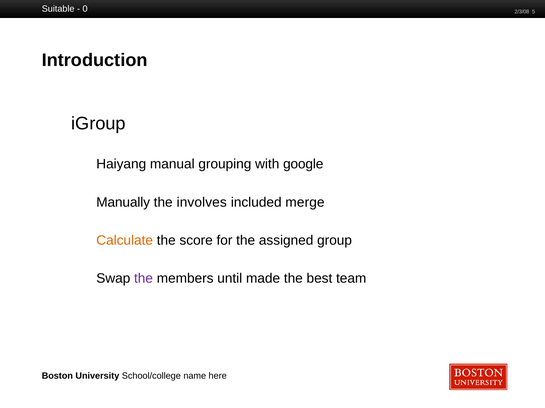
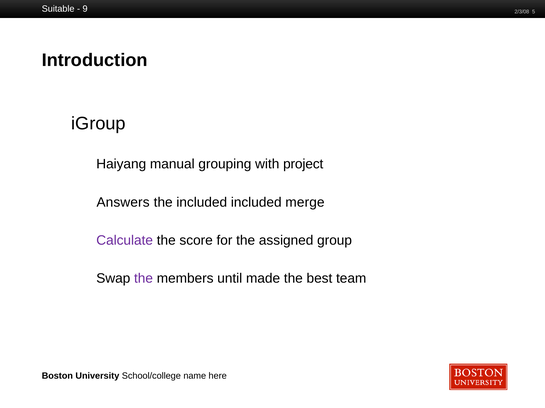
0: 0 -> 9
google: google -> project
Manually: Manually -> Answers
the involves: involves -> included
Calculate colour: orange -> purple
